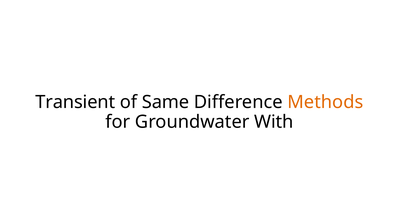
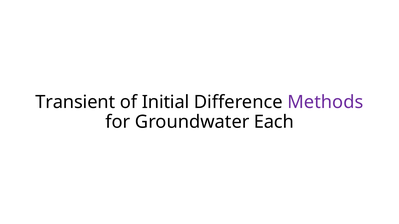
Same: Same -> Initial
Methods colour: orange -> purple
With: With -> Each
